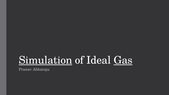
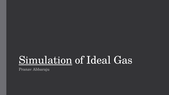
Gas underline: present -> none
